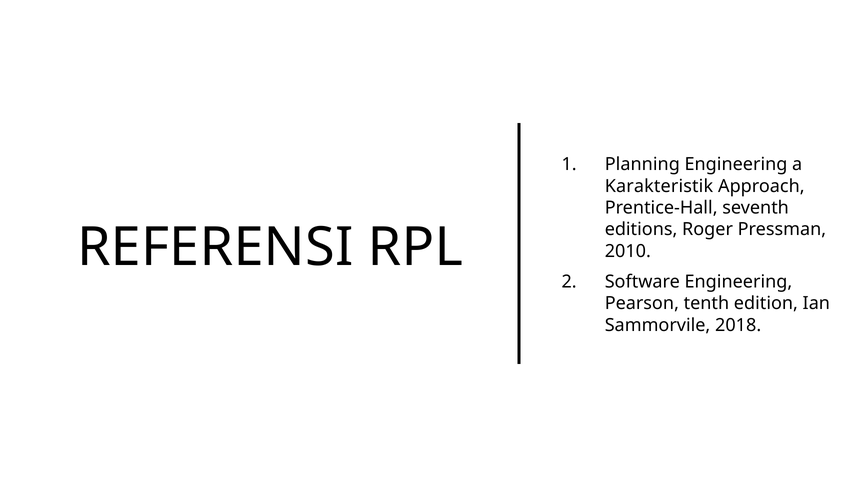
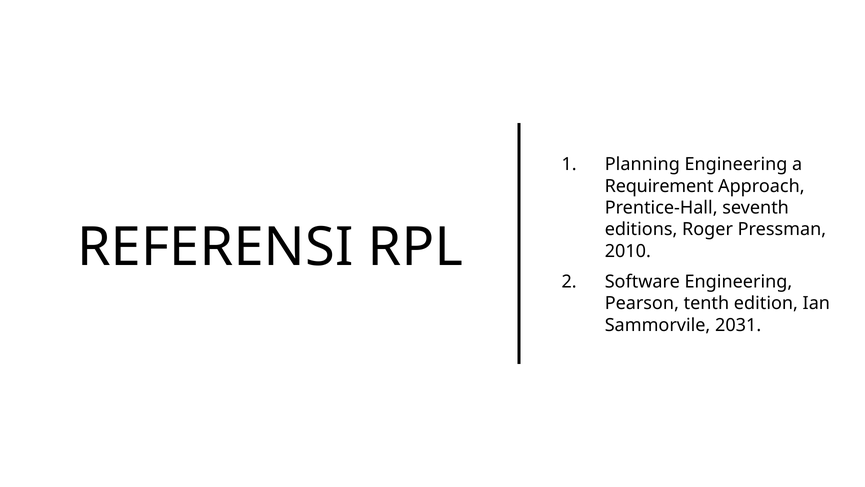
Karakteristik: Karakteristik -> Requirement
2018: 2018 -> 2031
